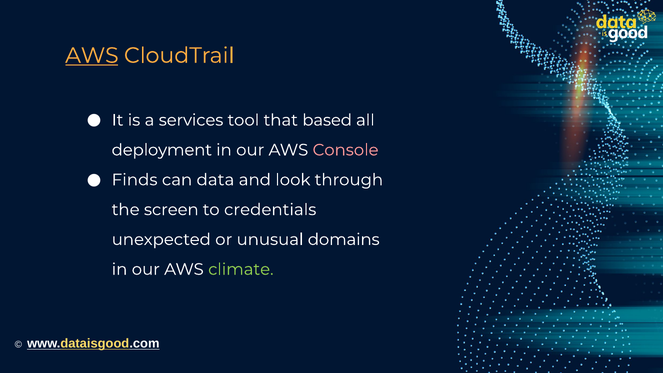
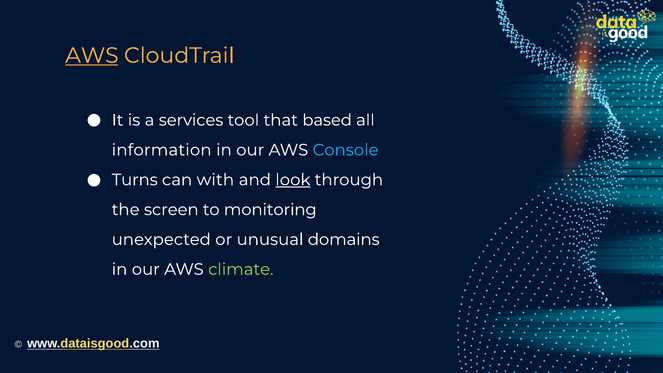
deployment: deployment -> information
Console colour: pink -> light blue
Finds: Finds -> Turns
data: data -> with
look underline: none -> present
credentials: credentials -> monitoring
